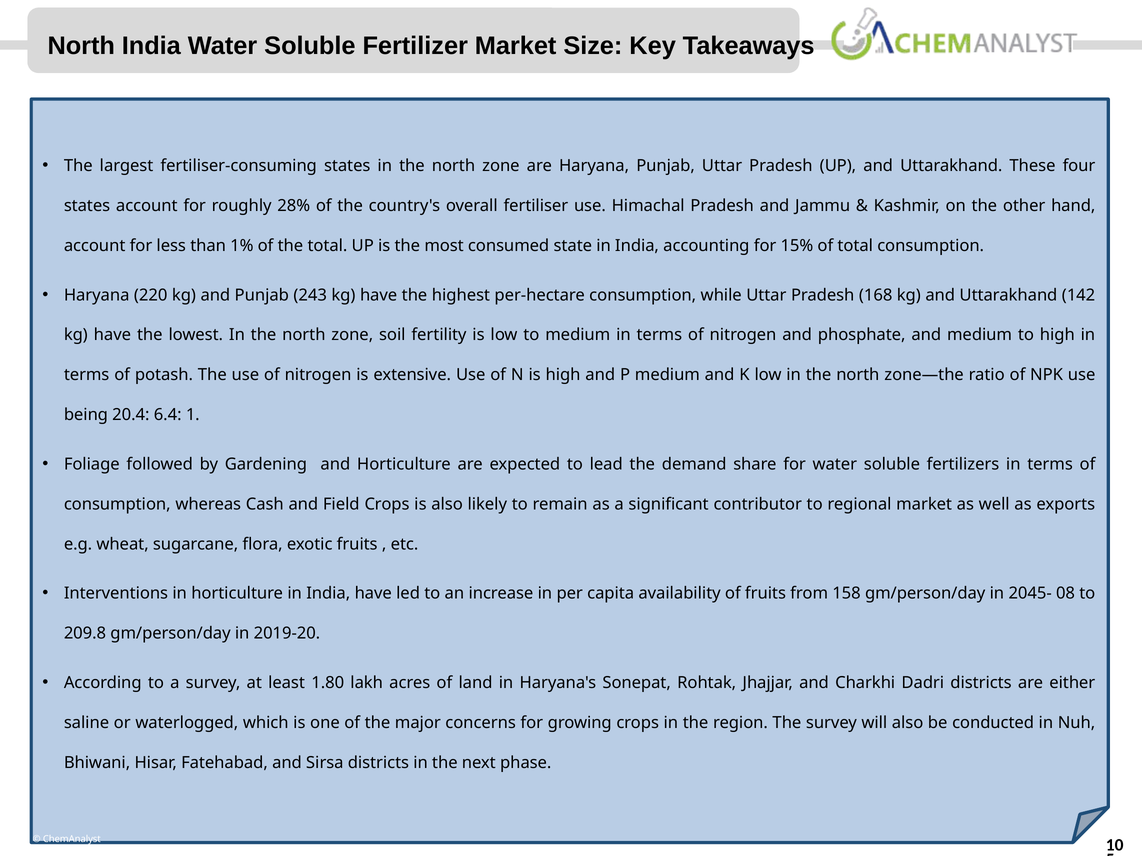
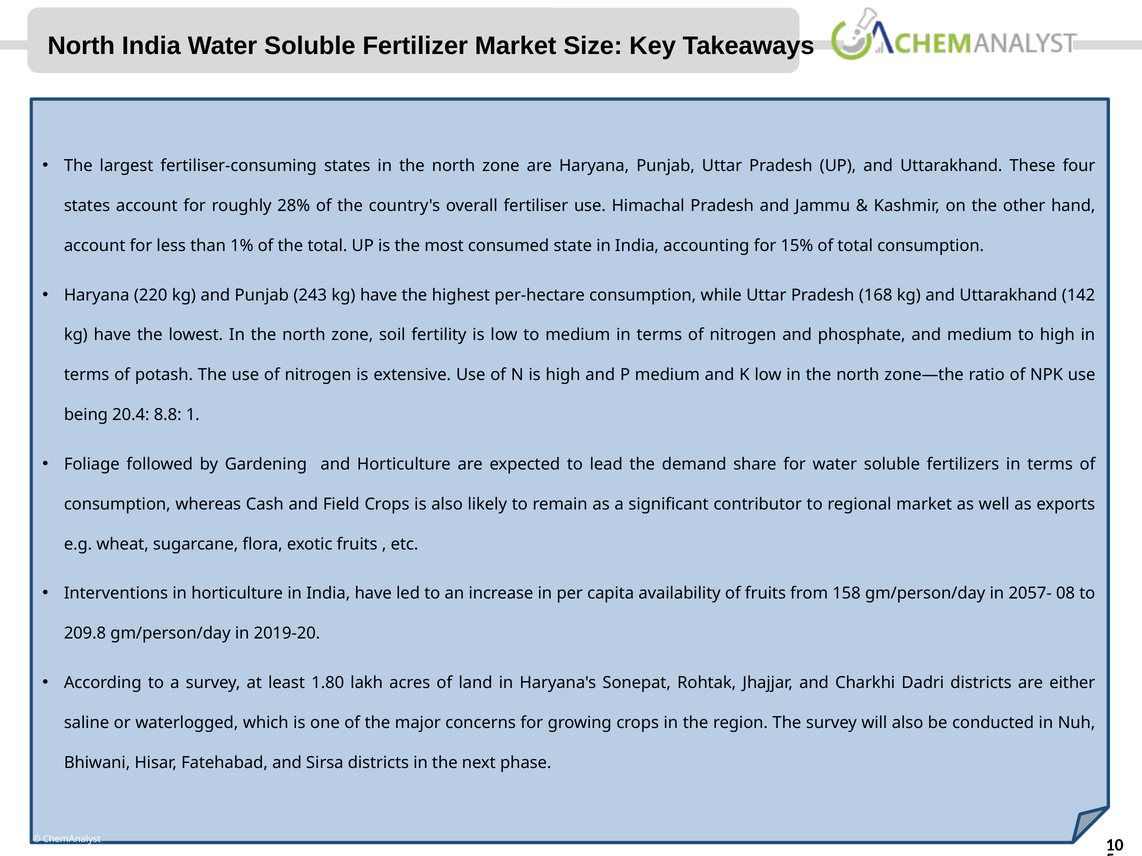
6.4: 6.4 -> 8.8
2045-: 2045- -> 2057-
